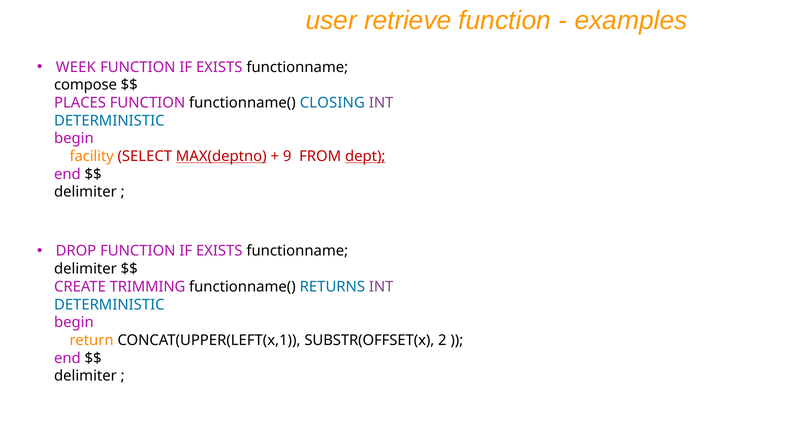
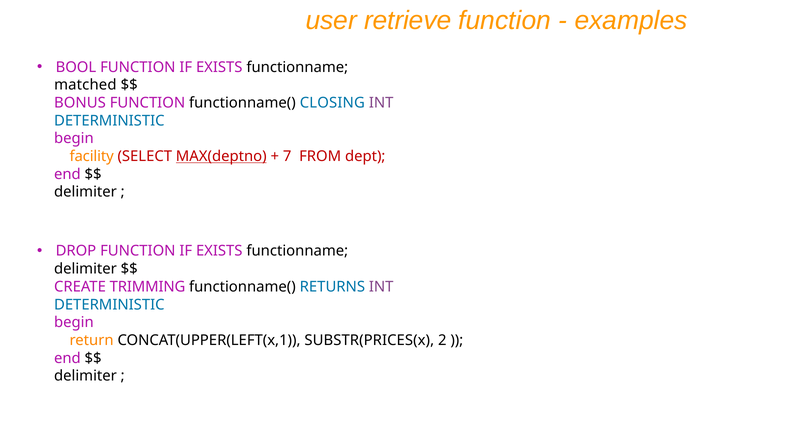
WEEK: WEEK -> BOOL
compose: compose -> matched
PLACES: PLACES -> BONUS
9: 9 -> 7
dept underline: present -> none
SUBSTR(OFFSET(x: SUBSTR(OFFSET(x -> SUBSTR(PRICES(x
